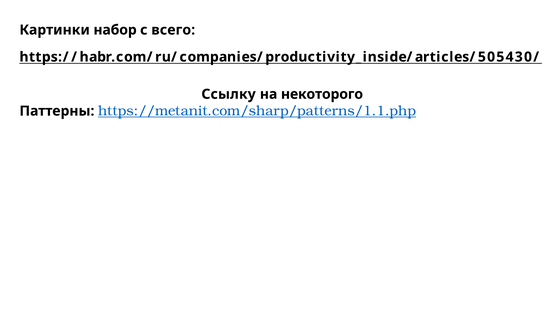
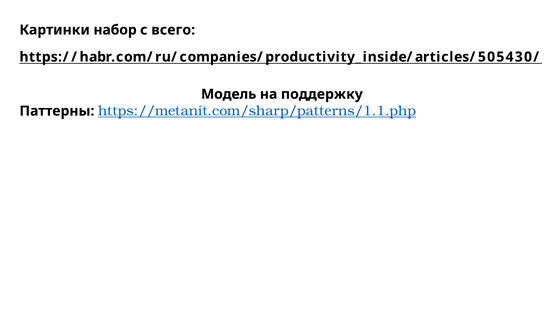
Ссылку: Ссылку -> Модель
некоторого: некоторого -> поддержку
